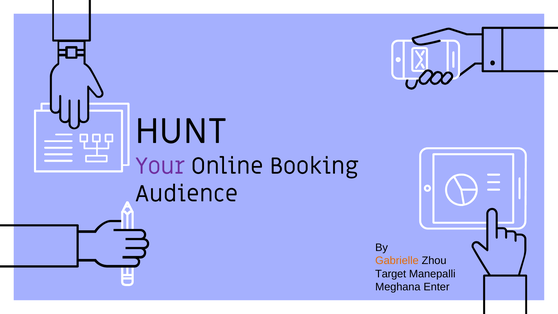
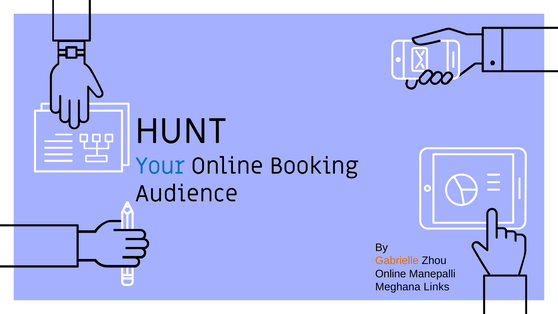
Your colour: purple -> blue
Target at (391, 274): Target -> Online
Enter: Enter -> Links
